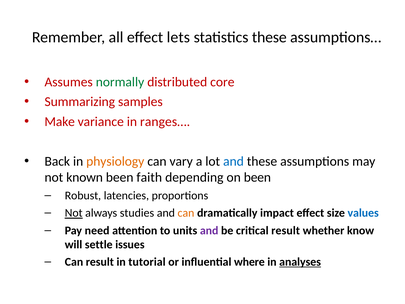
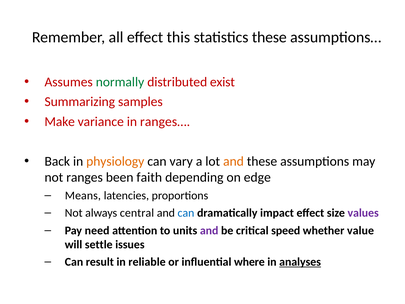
lets: lets -> this
core: core -> exist
and at (233, 161) colour: blue -> orange
known: known -> ranges
on been: been -> edge
Robust: Robust -> Means
Not at (74, 213) underline: present -> none
studies: studies -> central
can at (186, 213) colour: orange -> blue
values colour: blue -> purple
critical result: result -> speed
know: know -> value
tutorial: tutorial -> reliable
